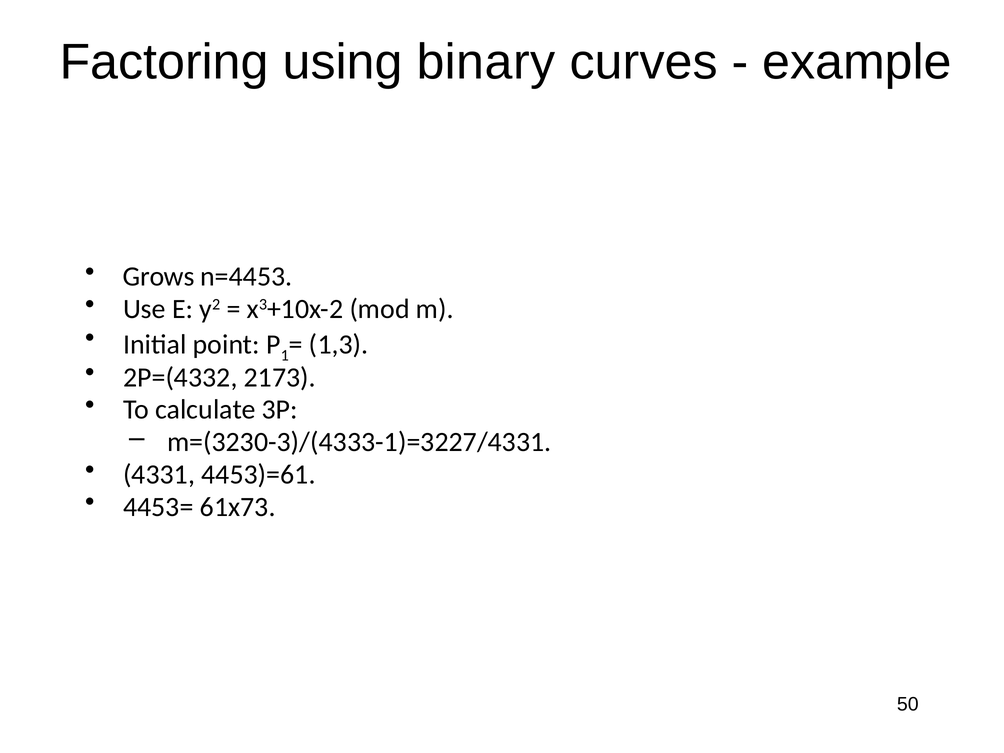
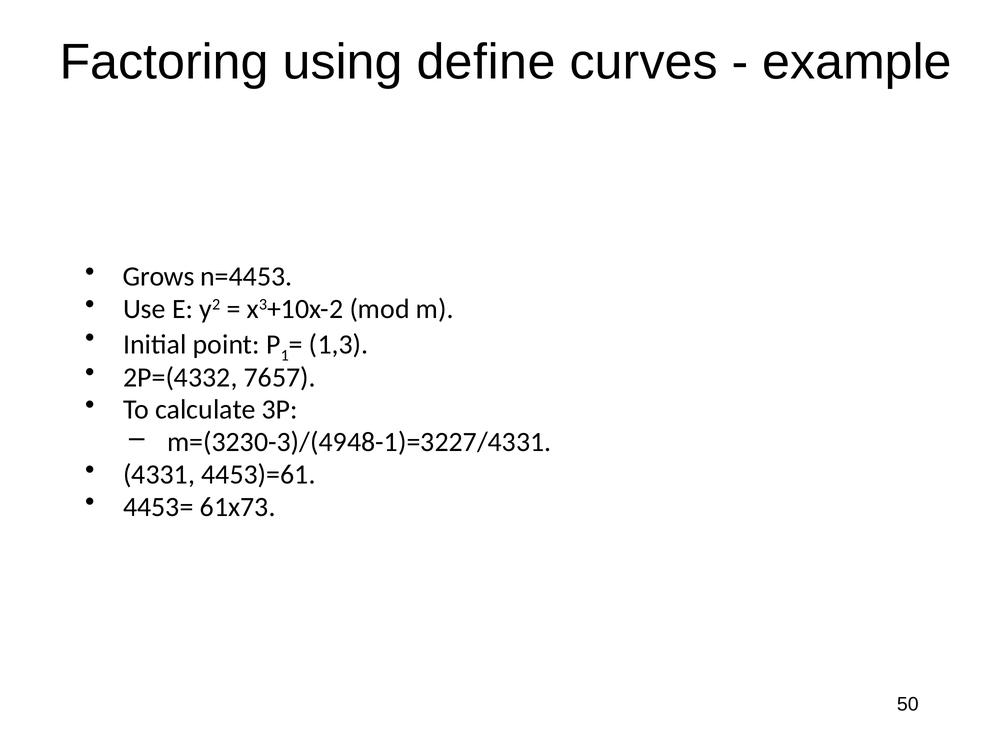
binary: binary -> define
2173: 2173 -> 7657
m=(3230-3)/(4333-1)=3227/4331: m=(3230-3)/(4333-1)=3227/4331 -> m=(3230-3)/(4948-1)=3227/4331
